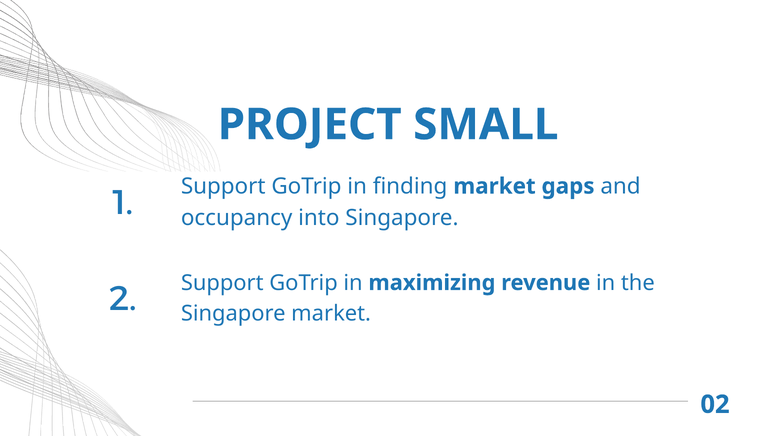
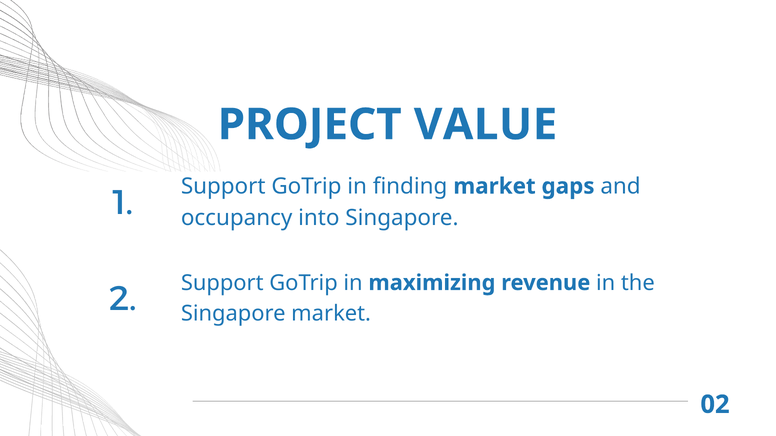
SMALL: SMALL -> VALUE
